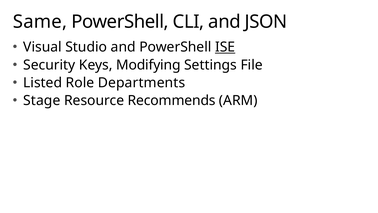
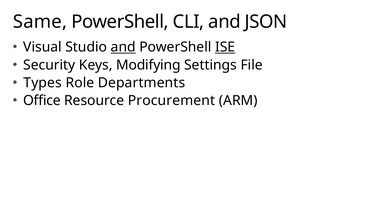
and at (123, 47) underline: none -> present
Listed: Listed -> Types
Stage: Stage -> Office
Recommends: Recommends -> Procurement
